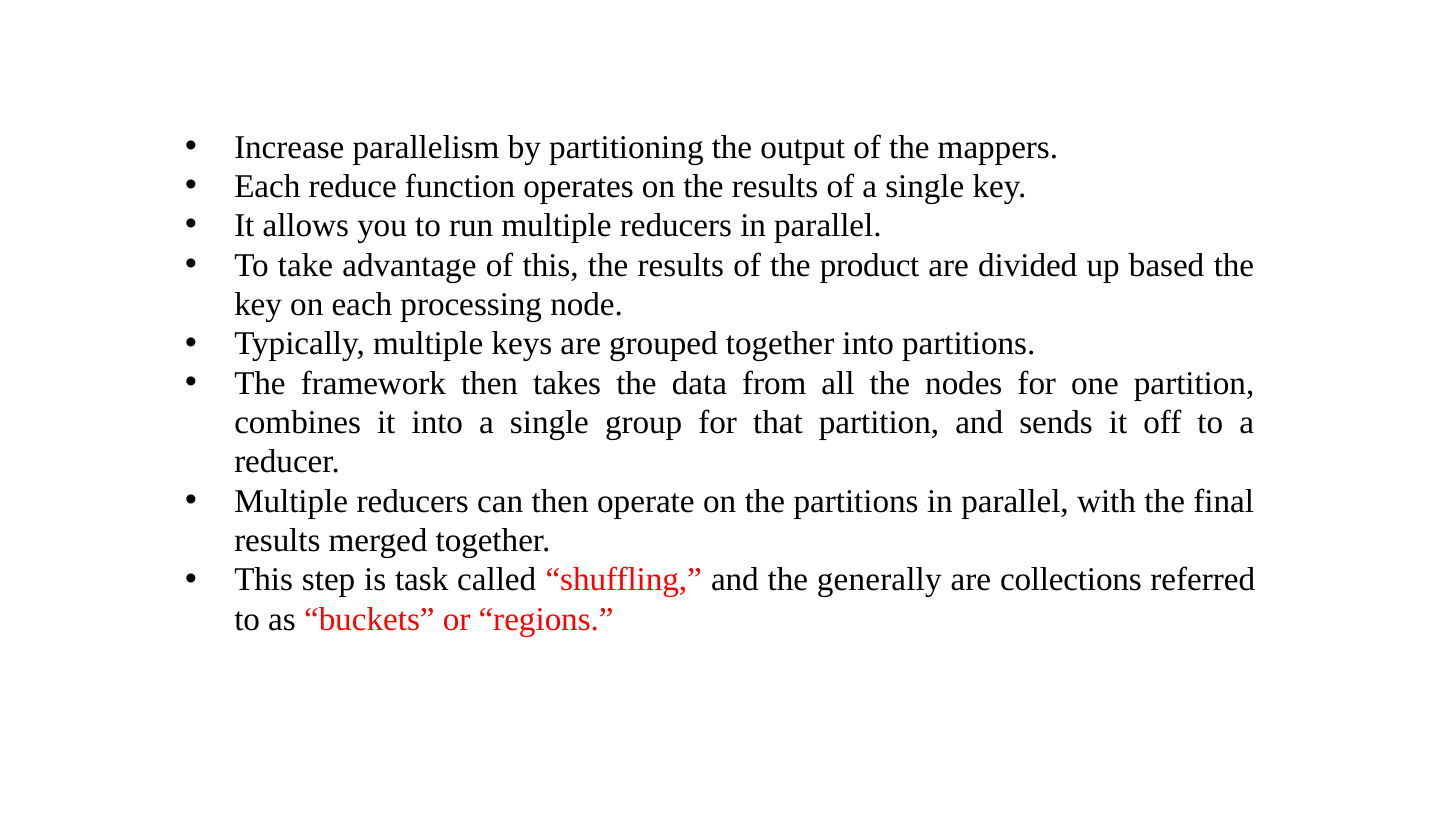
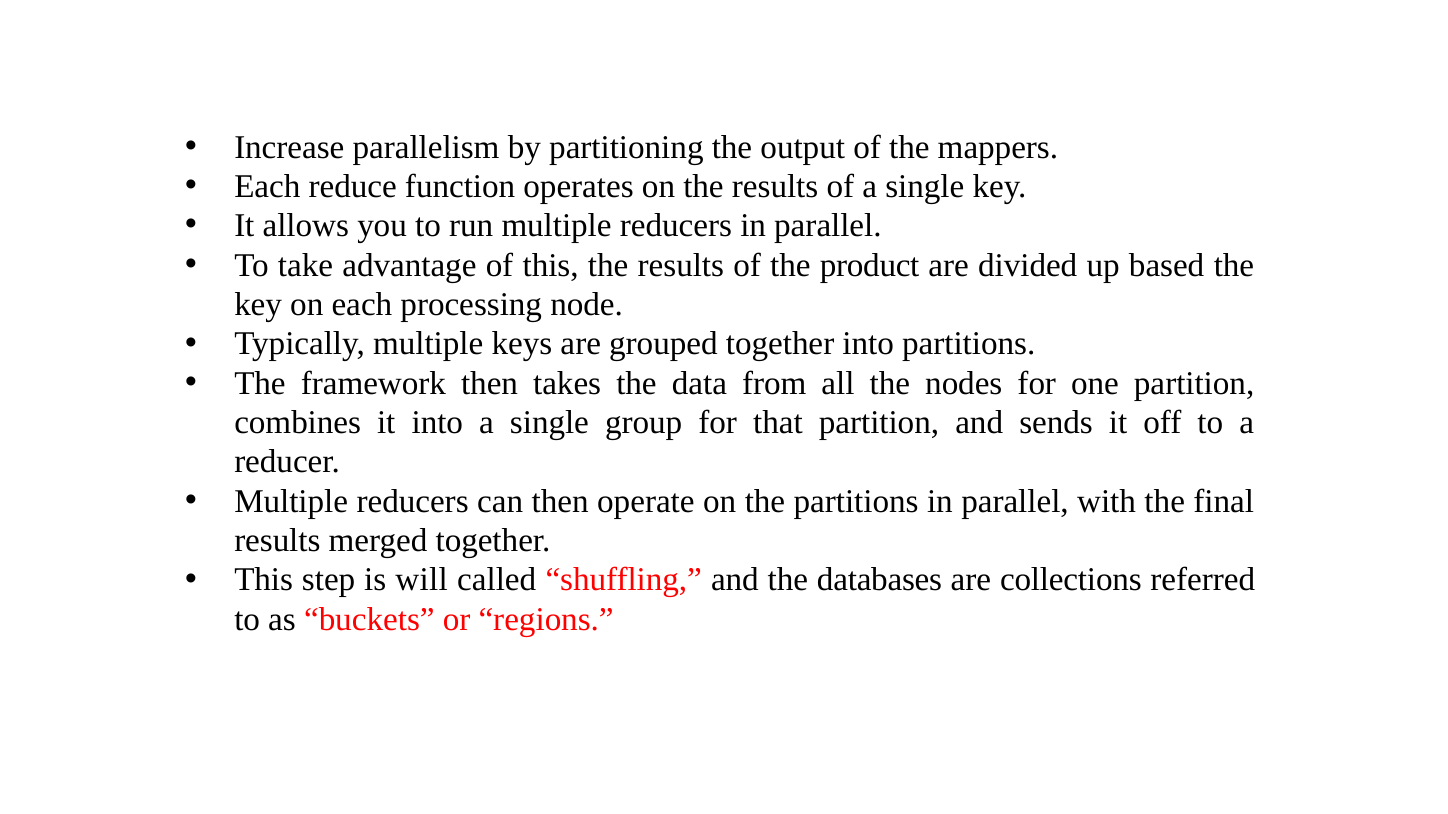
task: task -> will
generally: generally -> databases
